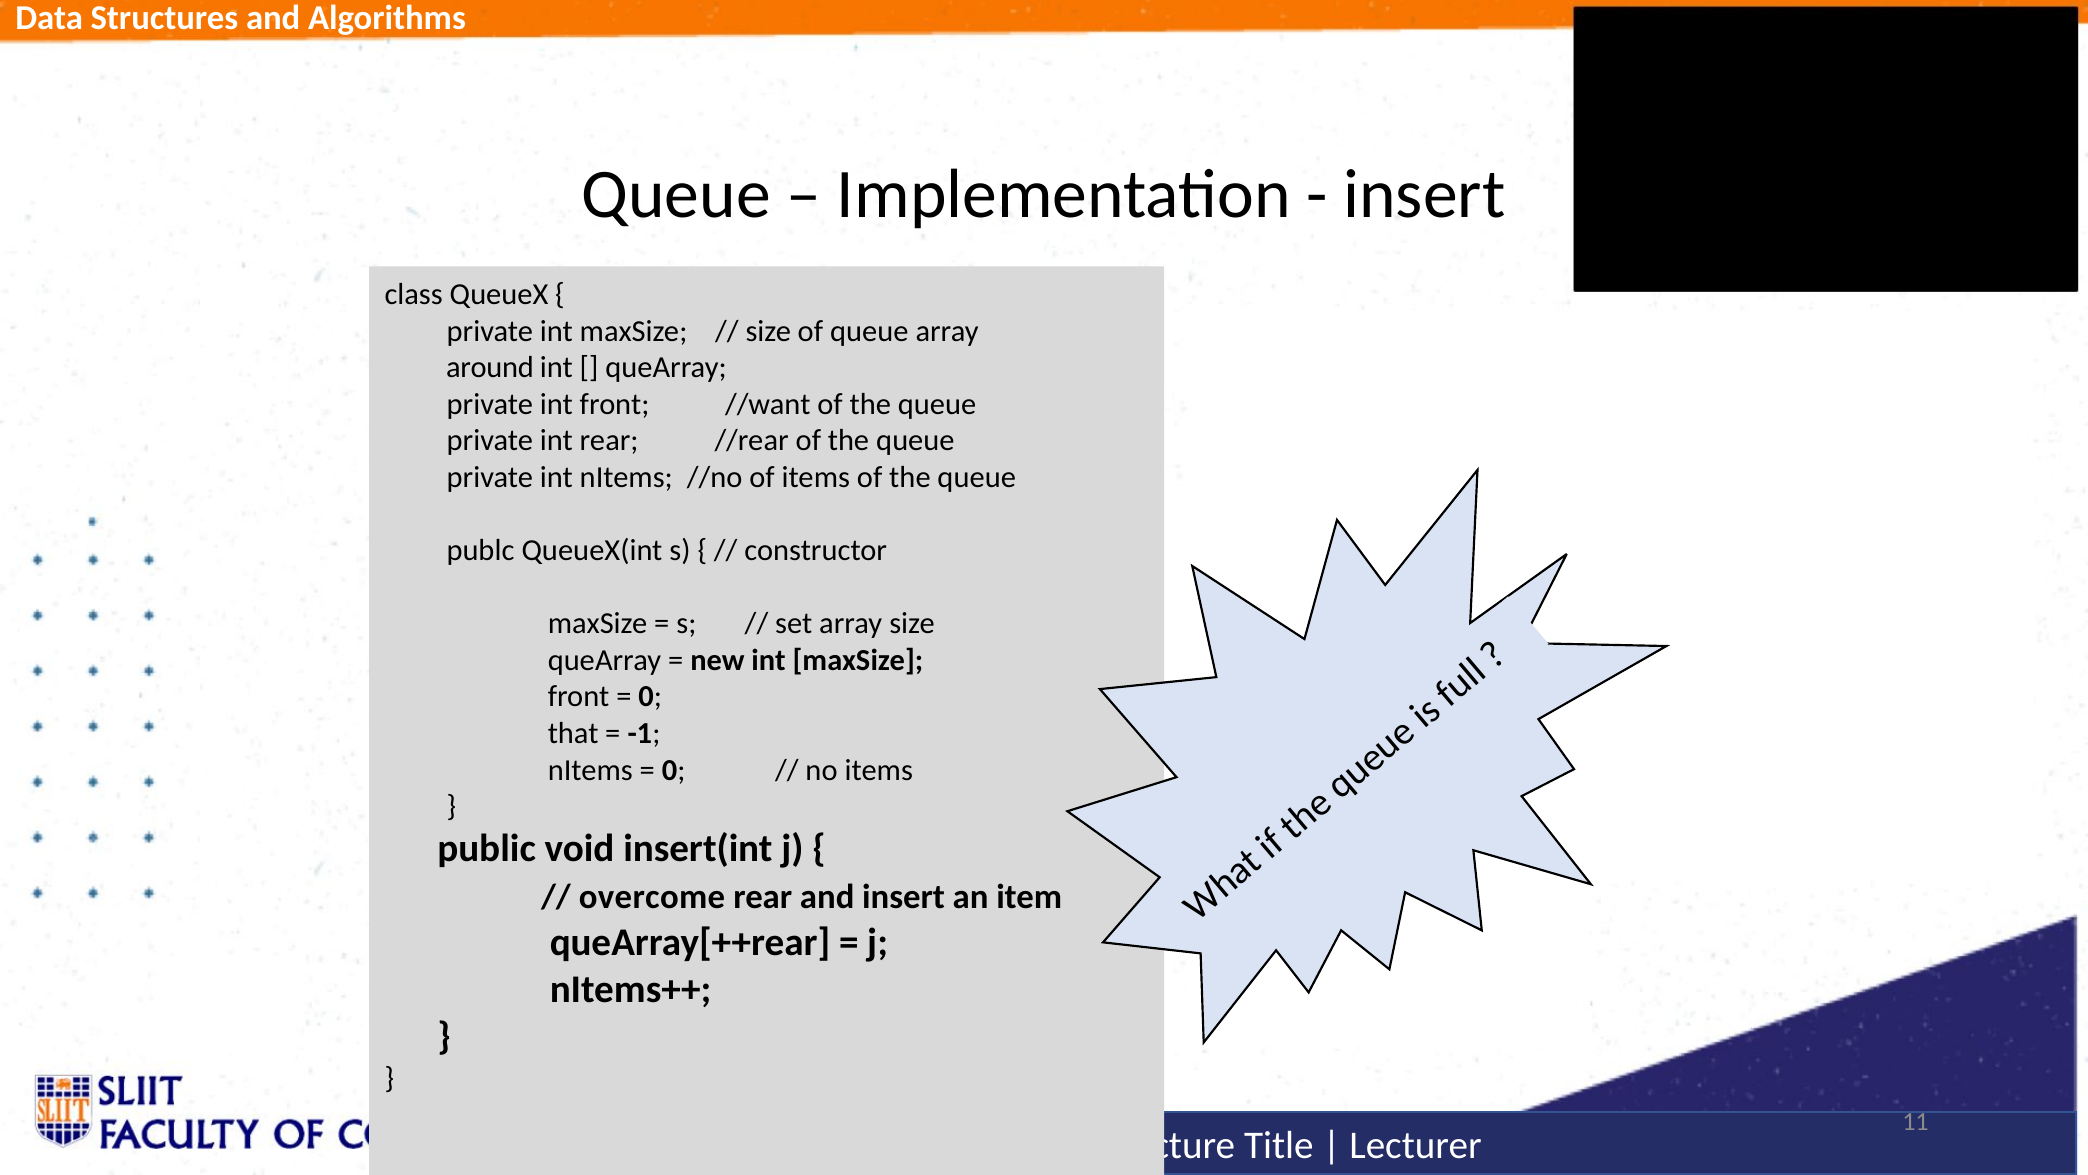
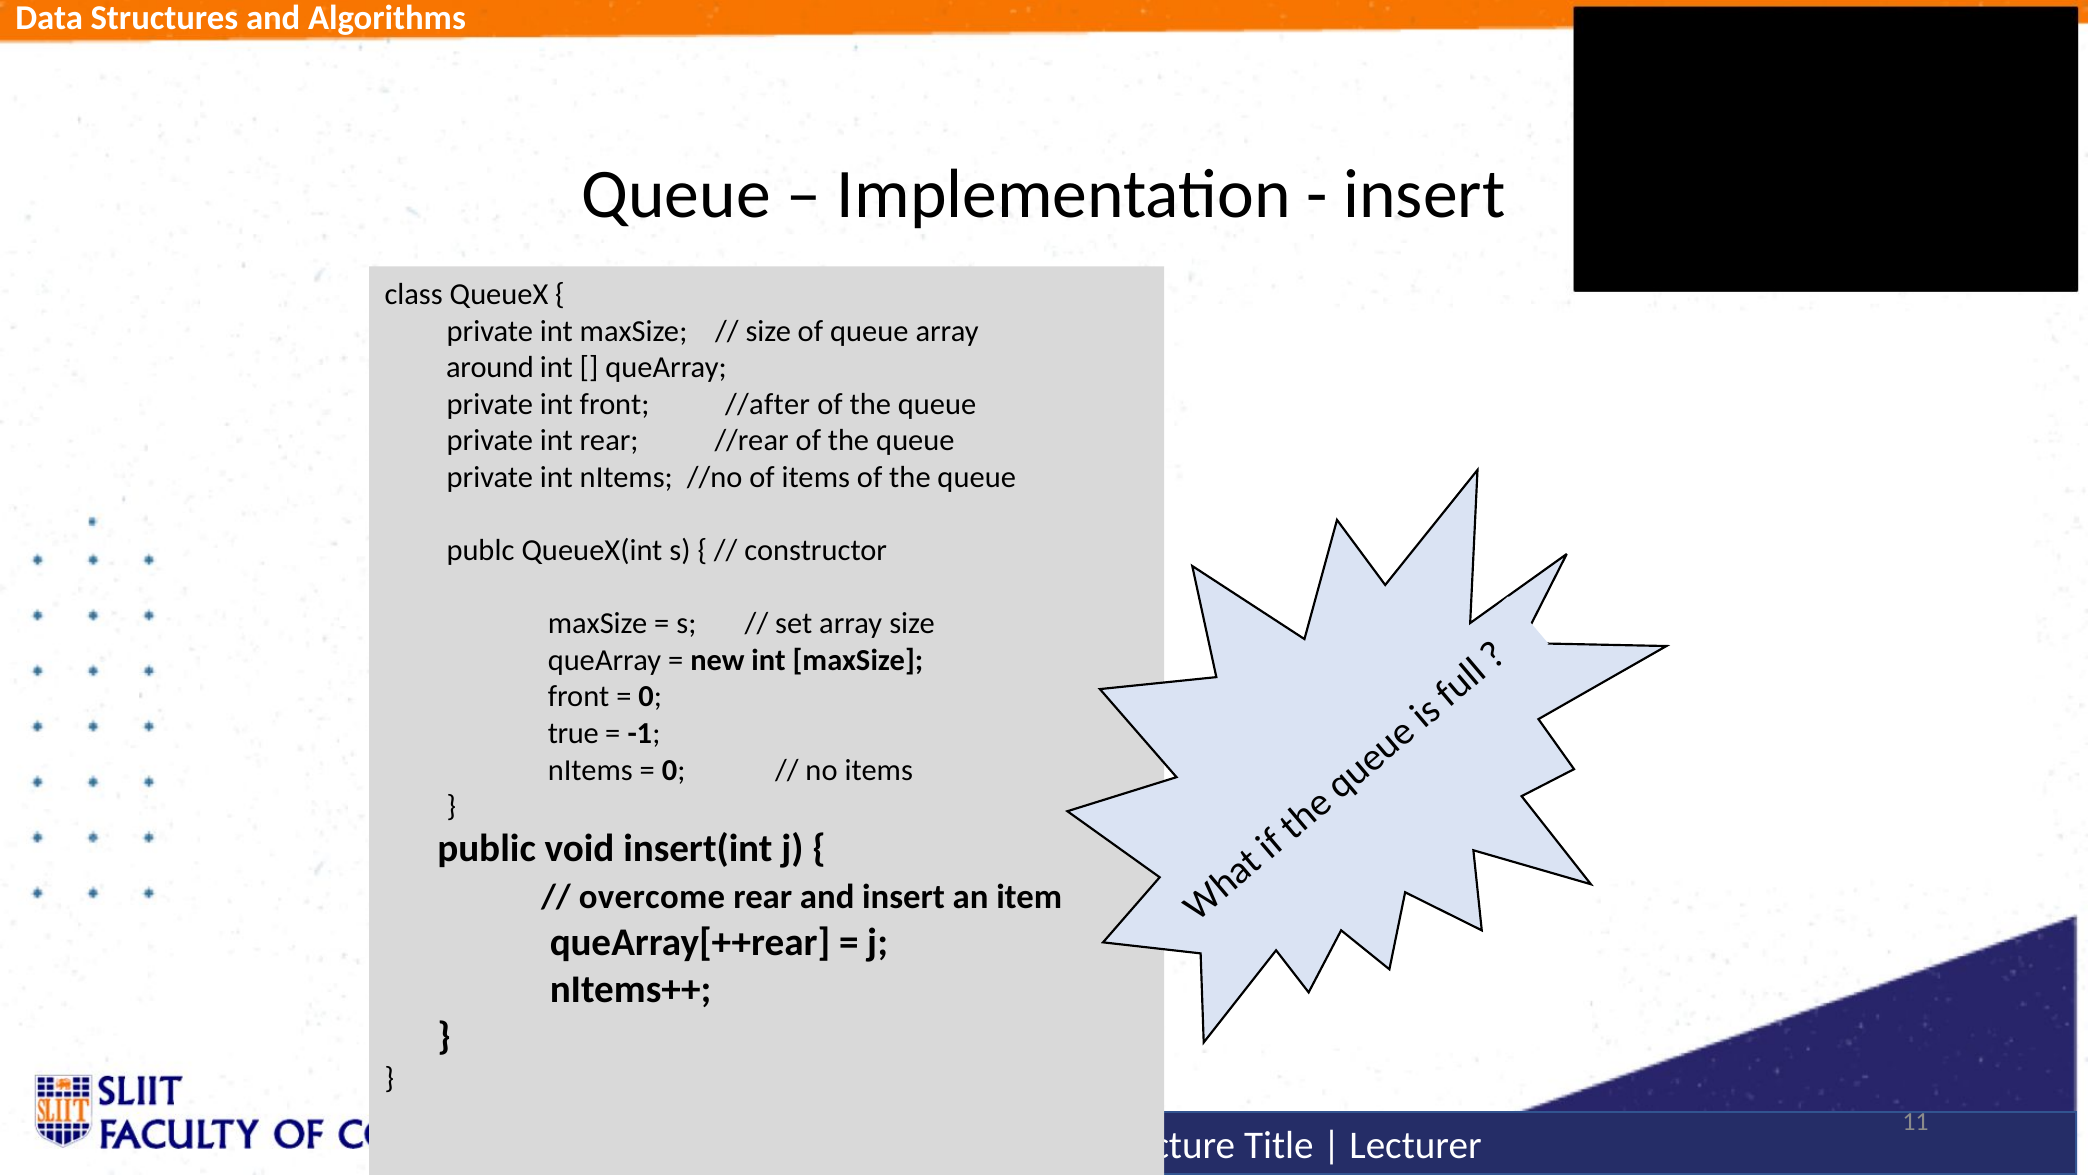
//want: //want -> //after
that: that -> true
